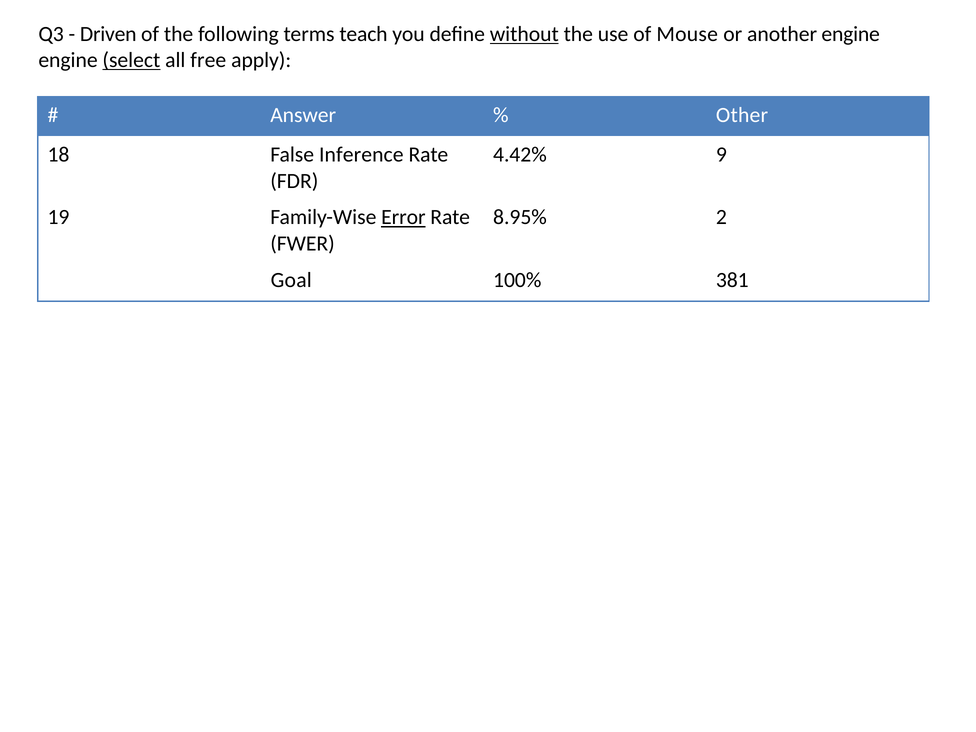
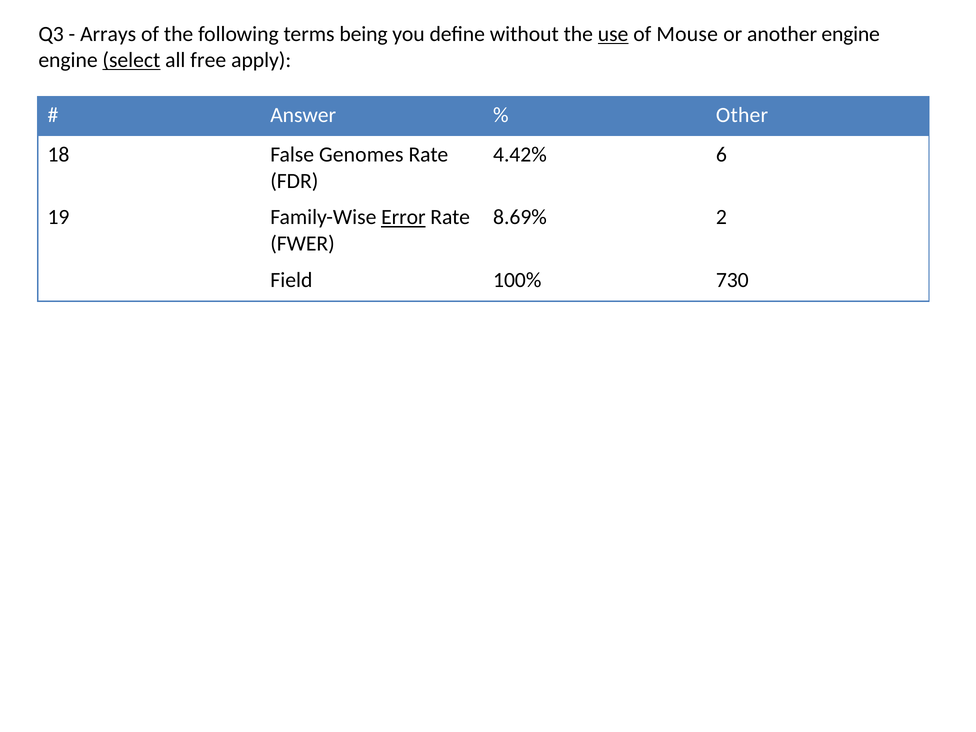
Driven: Driven -> Arrays
teach: teach -> being
without underline: present -> none
use underline: none -> present
Inference: Inference -> Genomes
9: 9 -> 6
8.95%: 8.95% -> 8.69%
Goal: Goal -> Field
381: 381 -> 730
